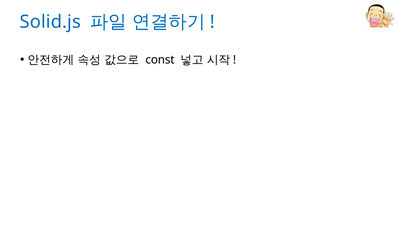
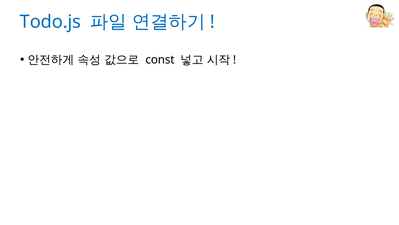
Solid.js: Solid.js -> Todo.js
